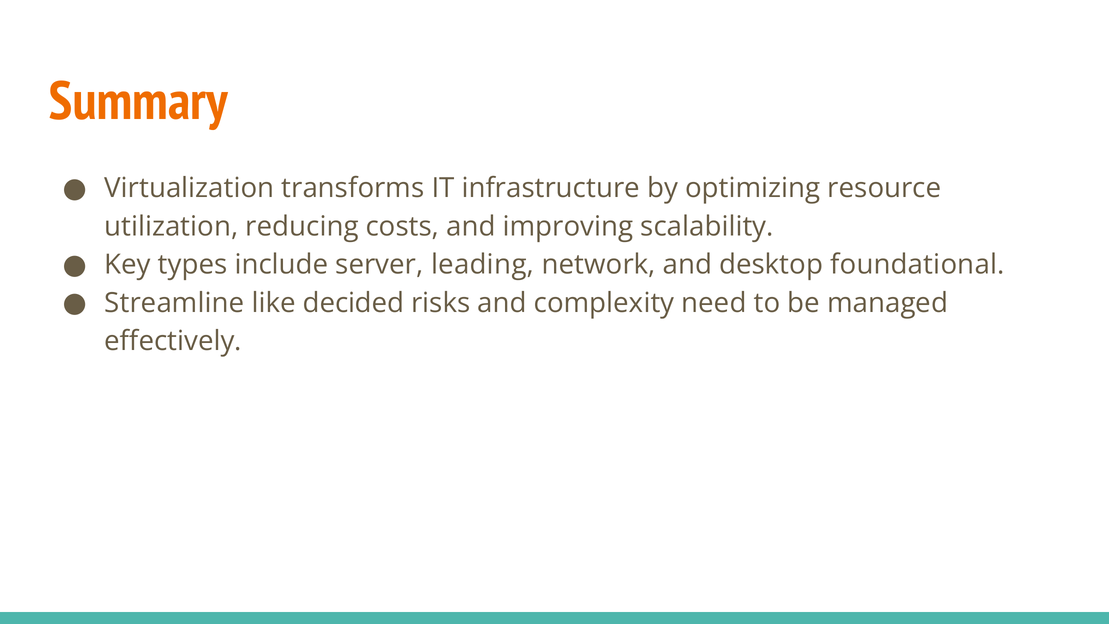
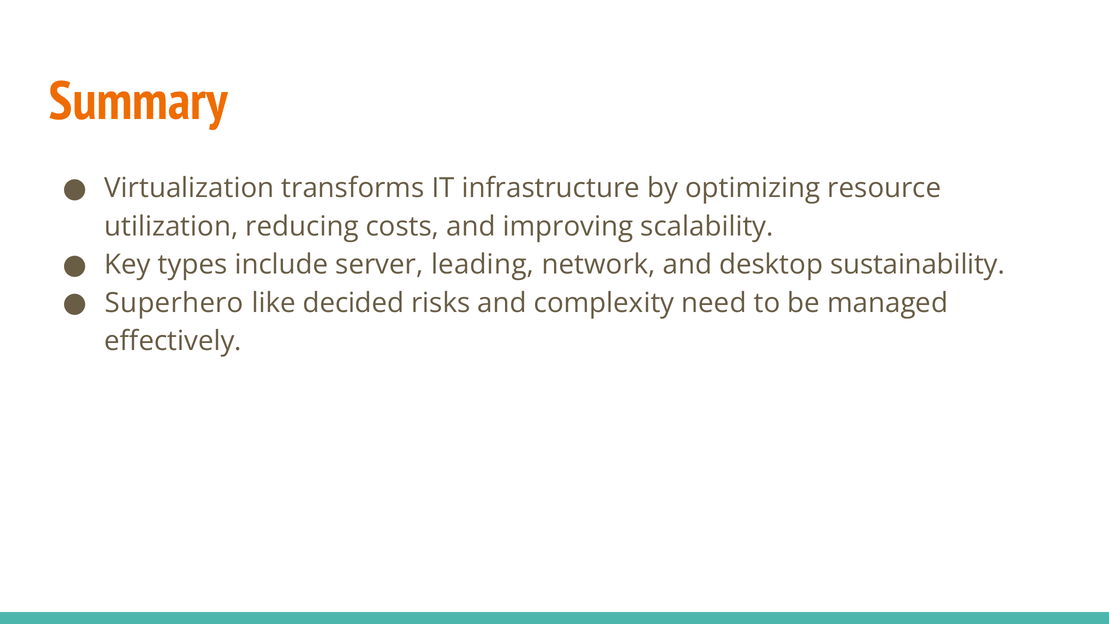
foundational: foundational -> sustainability
Streamline: Streamline -> Superhero
